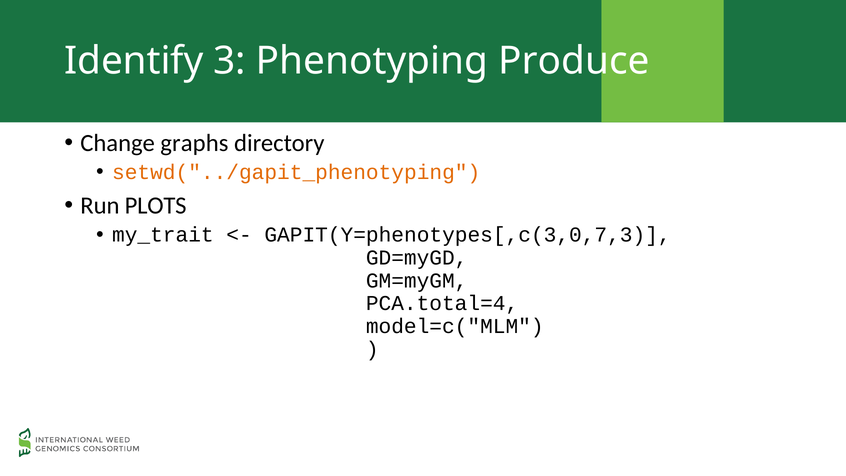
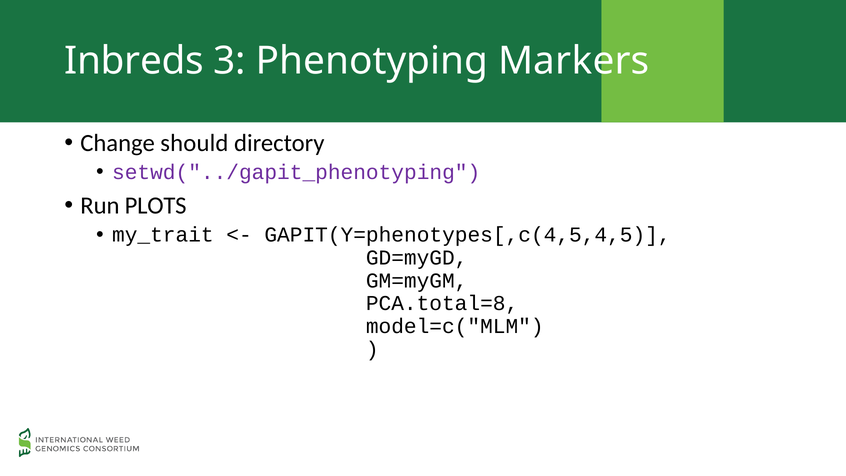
Identify: Identify -> Inbreds
Produce: Produce -> Markers
graphs: graphs -> should
setwd("../gapit_phenotyping colour: orange -> purple
GAPIT(Y=phenotypes[,c(3,0,7,3: GAPIT(Y=phenotypes[,c(3,0,7,3 -> GAPIT(Y=phenotypes[,c(4,5,4,5
PCA.total=4: PCA.total=4 -> PCA.total=8
